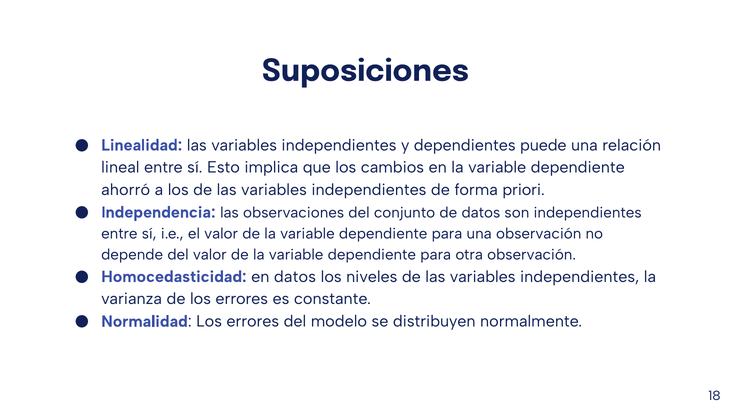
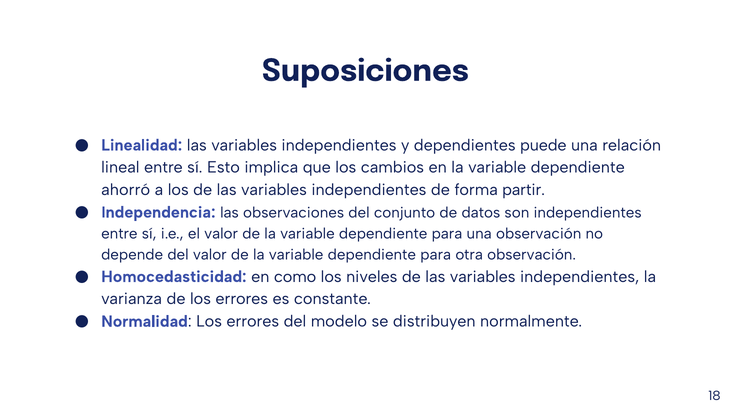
priori: priori -> partir
en datos: datos -> como
